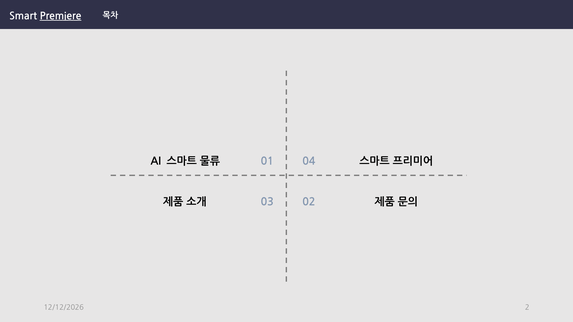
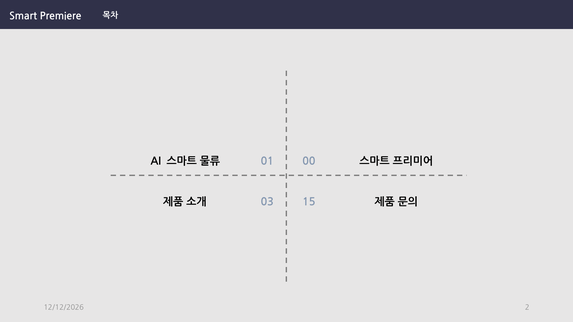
Premiere underline: present -> none
04: 04 -> 00
02: 02 -> 15
